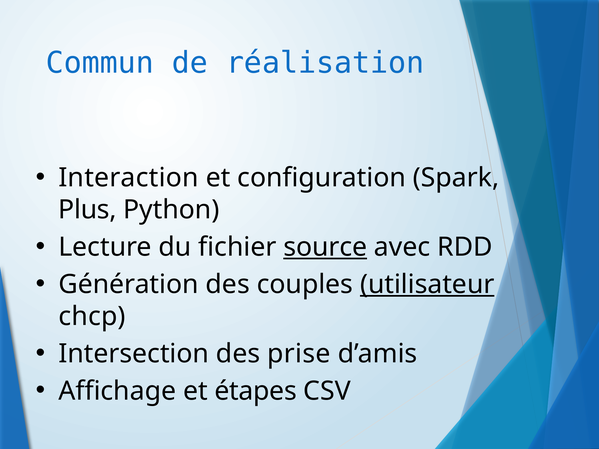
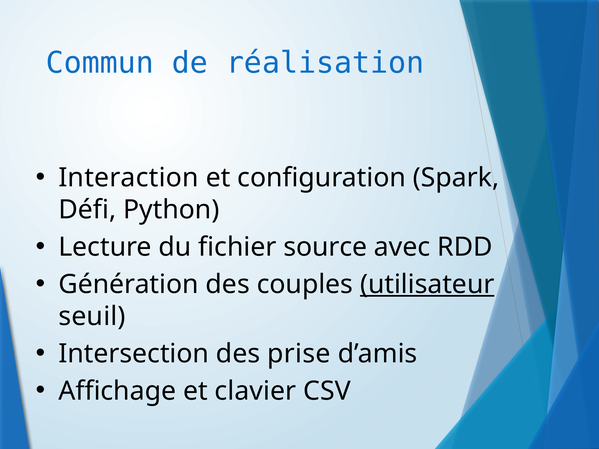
Plus: Plus -> Défi
source underline: present -> none
chcp: chcp -> seuil
étapes: étapes -> clavier
